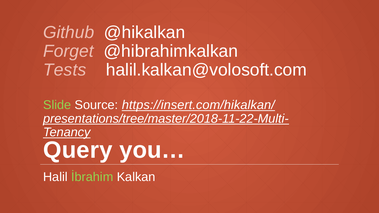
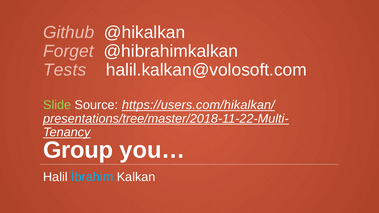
https://insert.com/hikalkan/: https://insert.com/hikalkan/ -> https://users.com/hikalkan/
Query: Query -> Group
İbrahim colour: light green -> light blue
